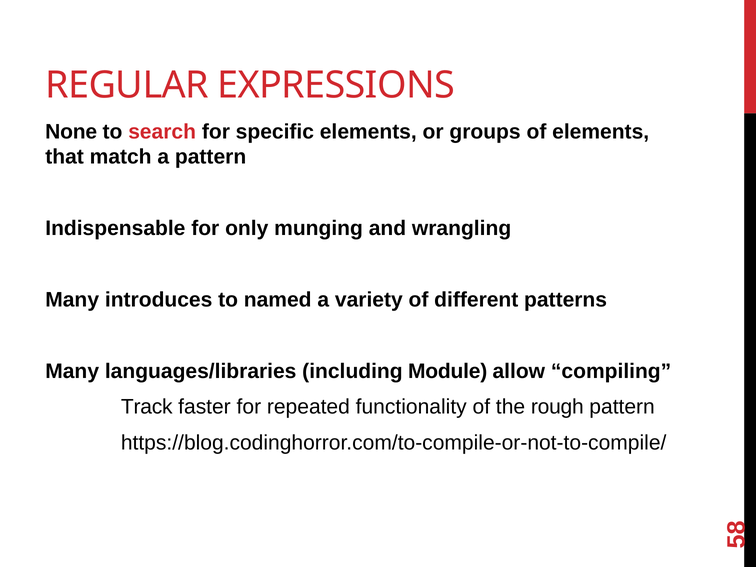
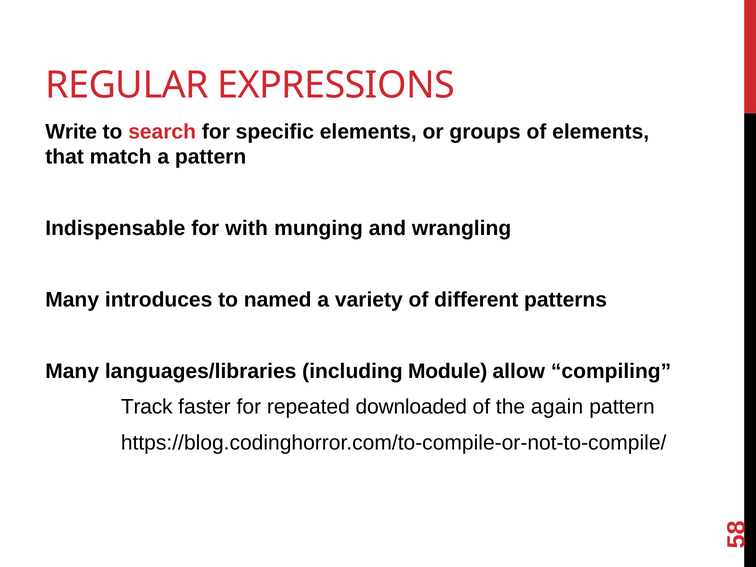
None: None -> Write
only: only -> with
functionality: functionality -> downloaded
rough: rough -> again
